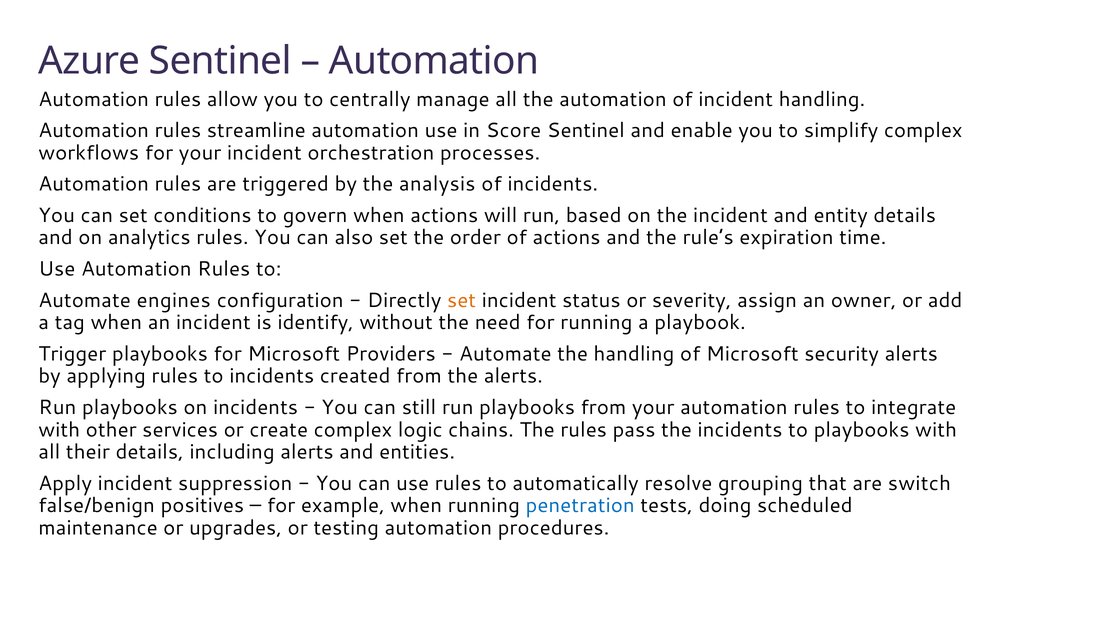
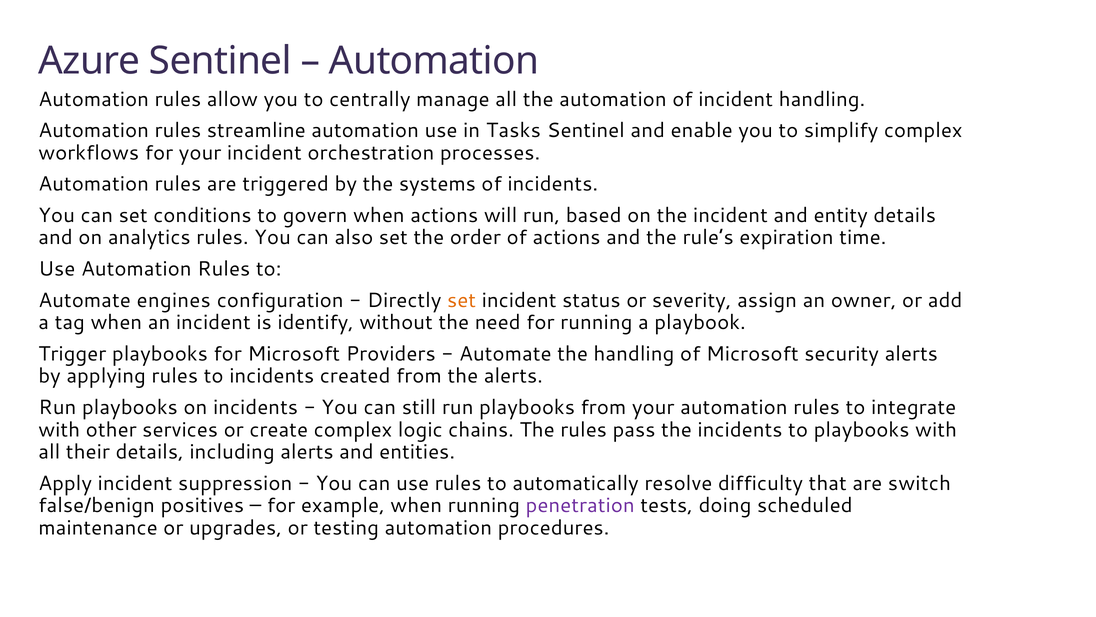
Score: Score -> Tasks
analysis: analysis -> systems
grouping: grouping -> difficulty
penetration colour: blue -> purple
